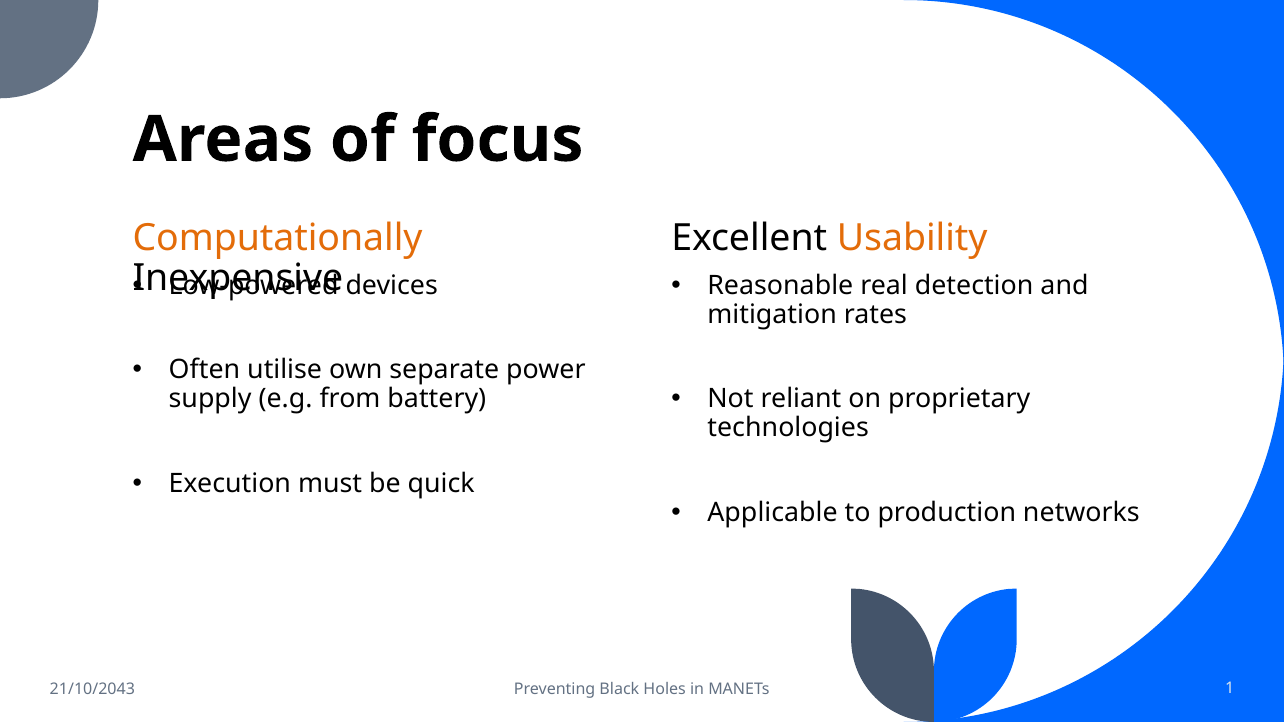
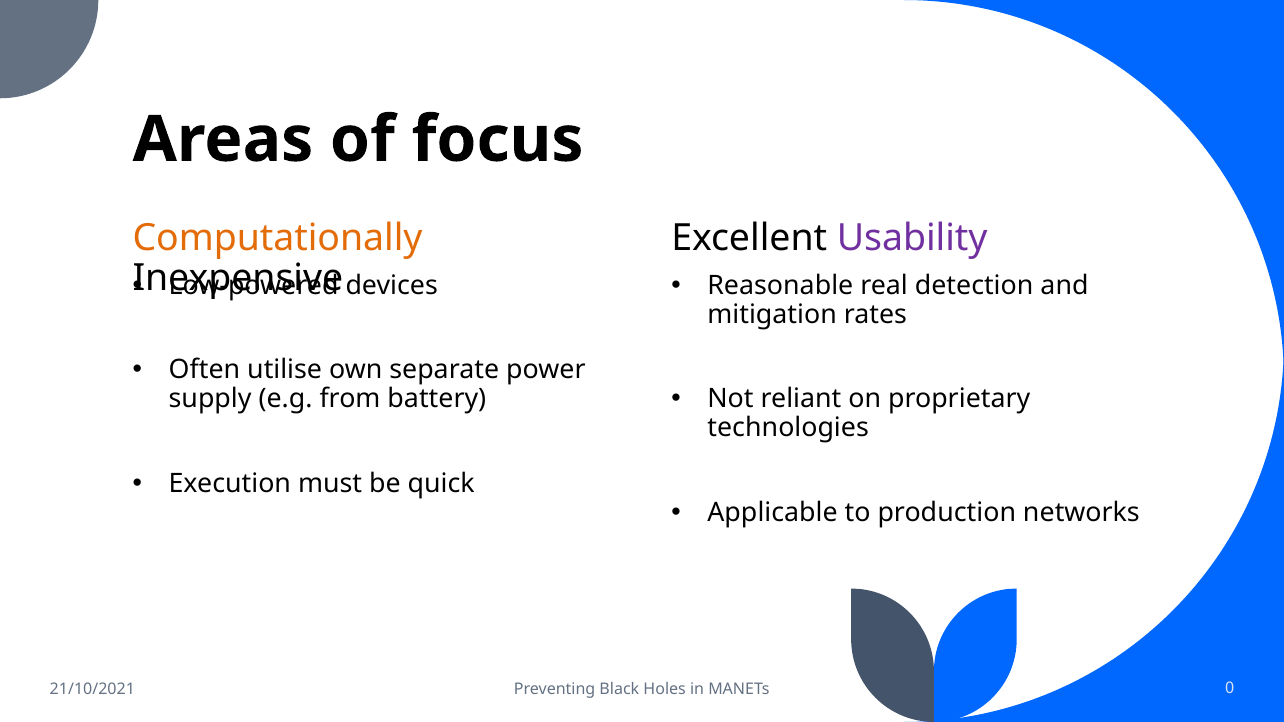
Usability colour: orange -> purple
21/10/2043: 21/10/2043 -> 21/10/2021
1: 1 -> 0
